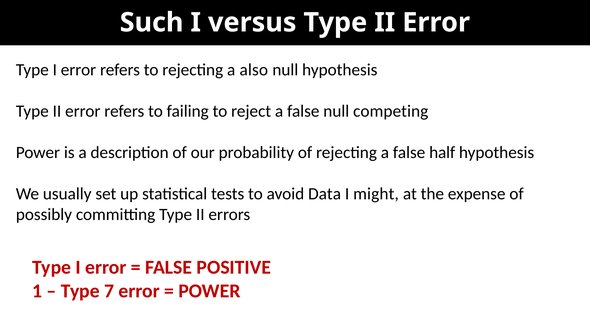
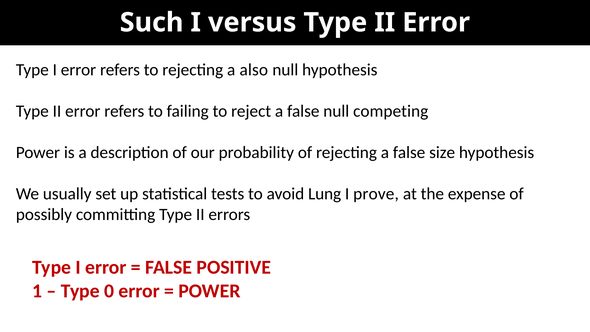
half: half -> size
Data: Data -> Lung
might: might -> prove
7: 7 -> 0
